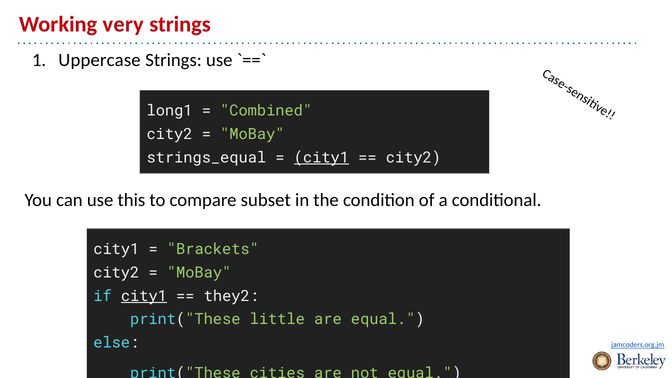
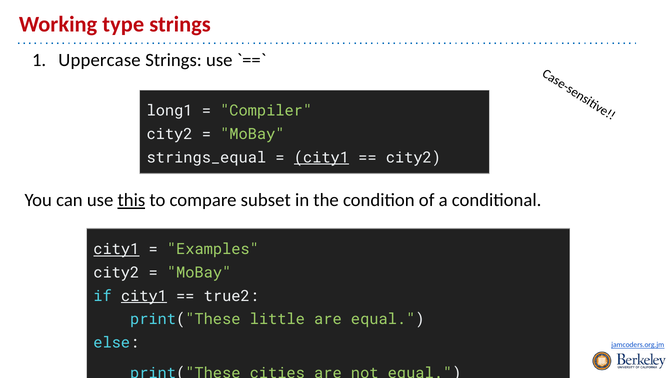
very: very -> type
Combined: Combined -> Compiler
this underline: none -> present
city1 at (116, 249) underline: none -> present
Brackets: Brackets -> Examples
they2: they2 -> true2
